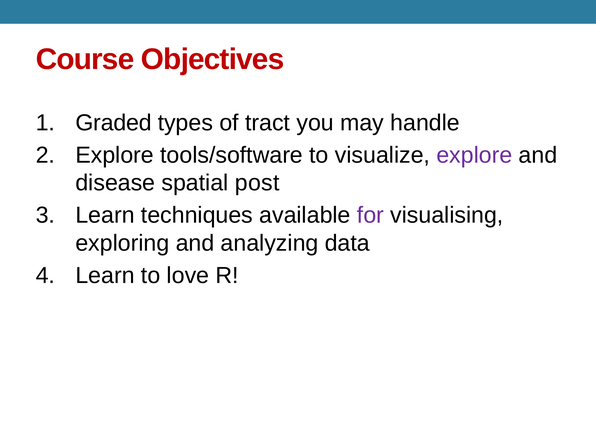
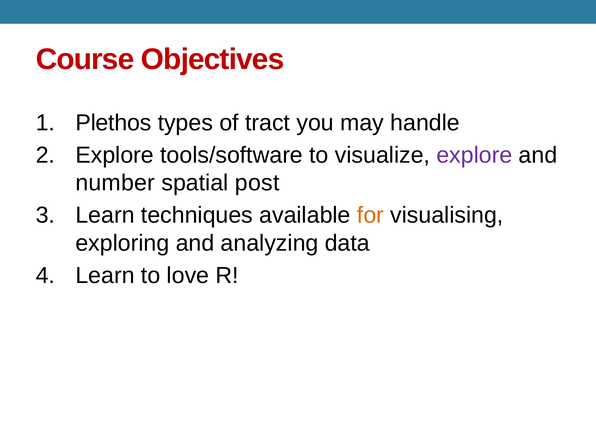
Graded: Graded -> Plethos
disease: disease -> number
for colour: purple -> orange
